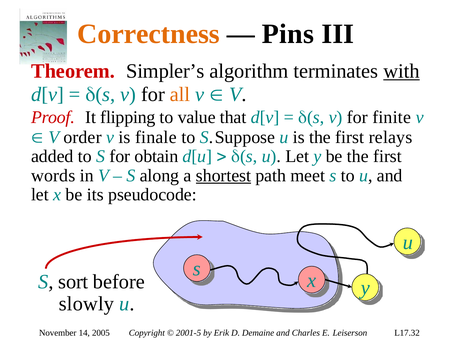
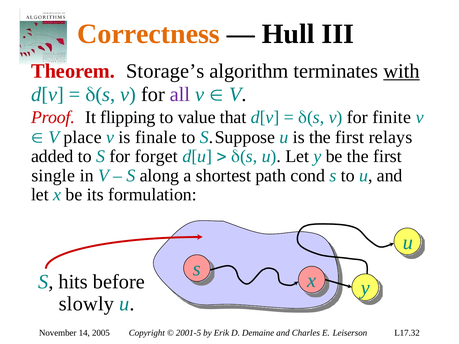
Pins: Pins -> Hull
Simpler’s: Simpler’s -> Storage’s
all colour: orange -> purple
order: order -> place
obtain: obtain -> forget
words: words -> single
shortest underline: present -> none
meet: meet -> cond
pseudocode: pseudocode -> formulation
sort: sort -> hits
